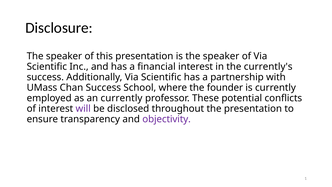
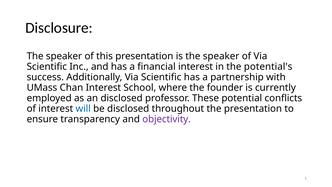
currently's: currently's -> potential's
Chan Success: Success -> Interest
an currently: currently -> disclosed
will colour: purple -> blue
